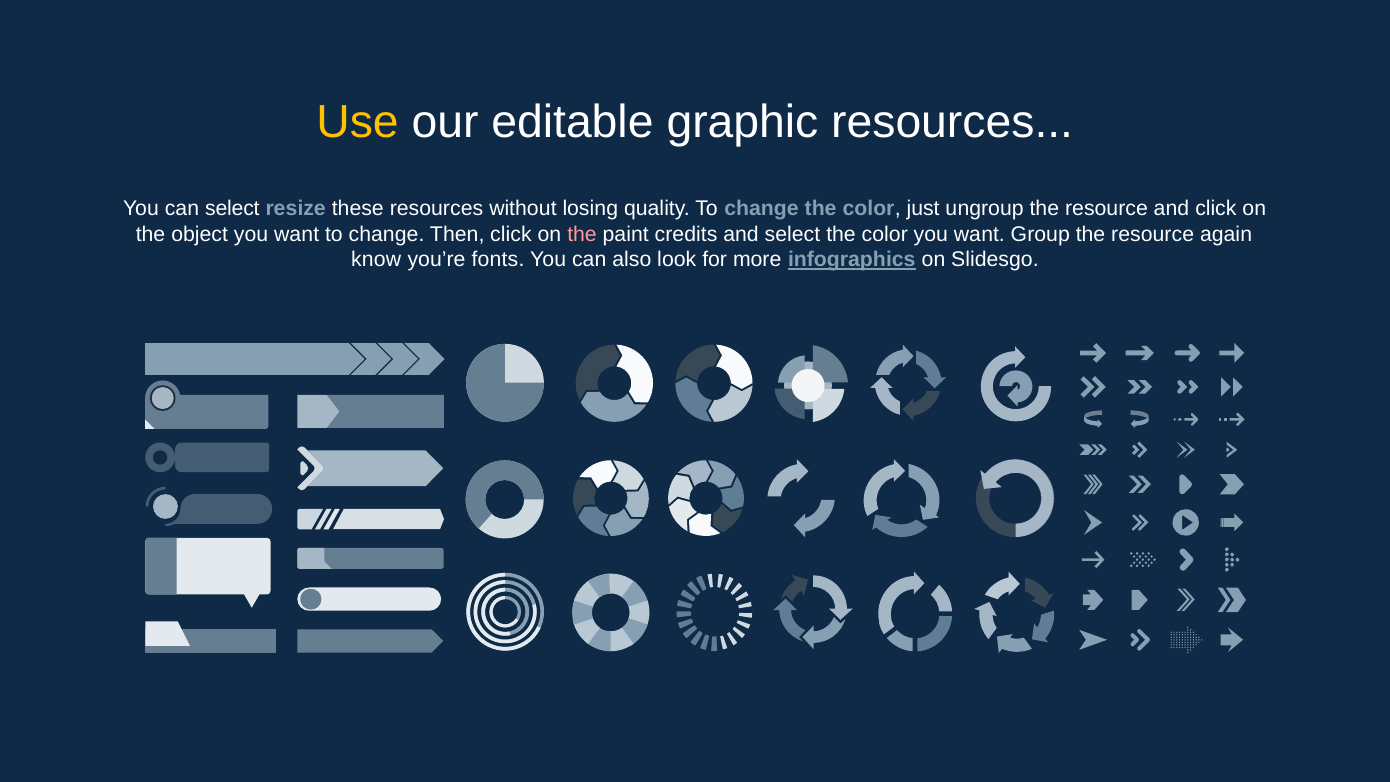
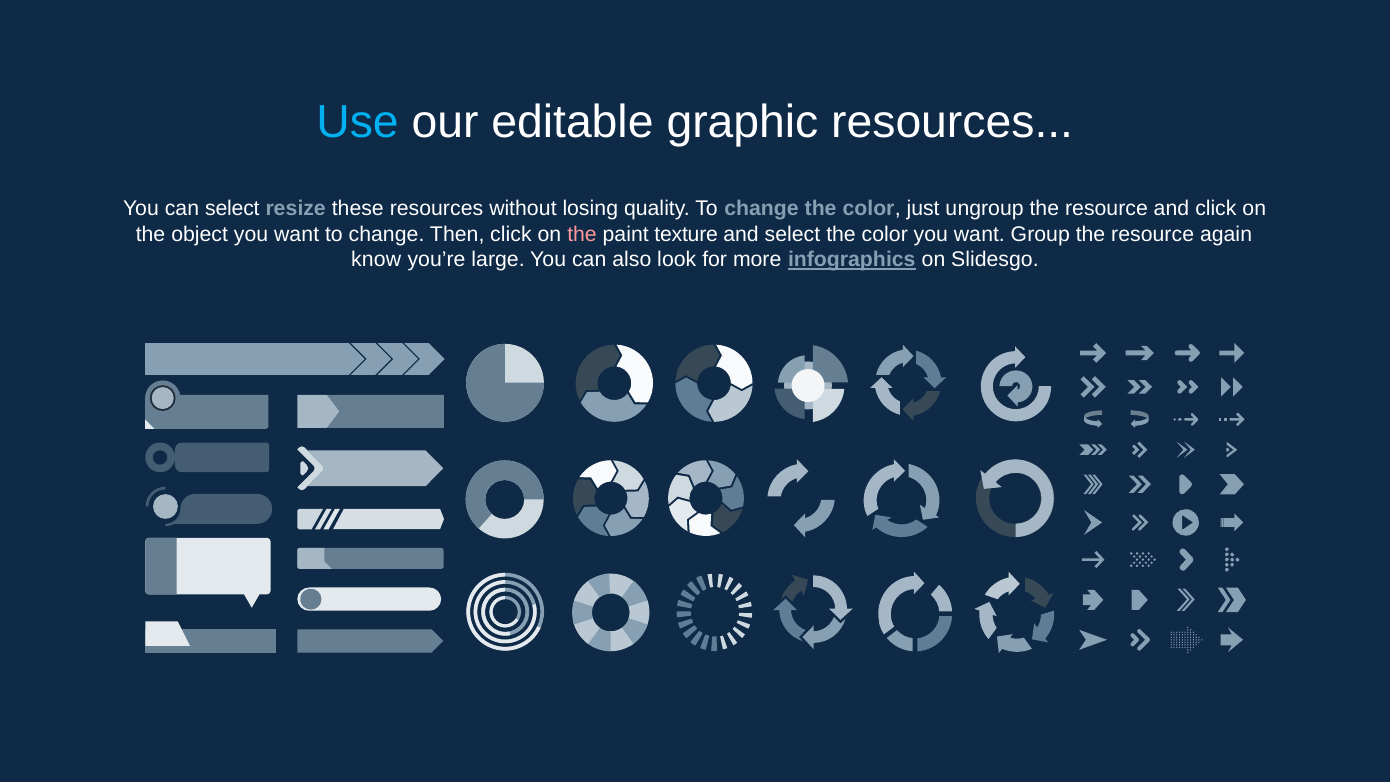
Use colour: yellow -> light blue
credits: credits -> texture
fonts: fonts -> large
